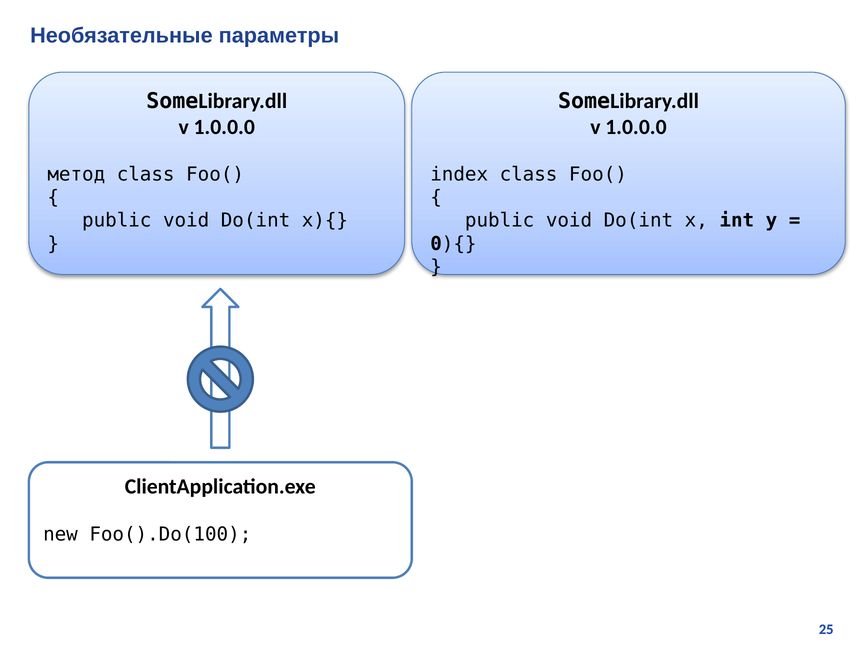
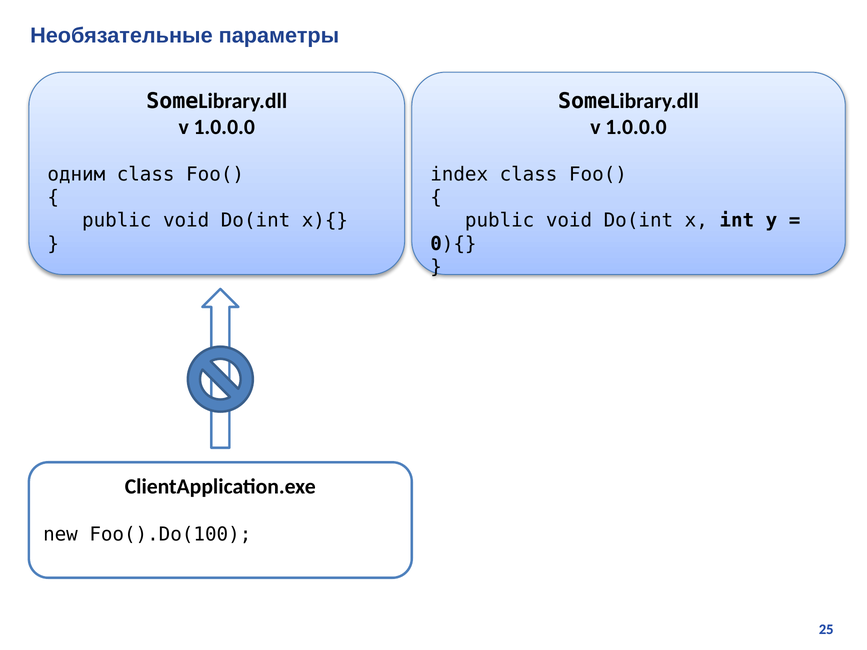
метод: метод -> одним
